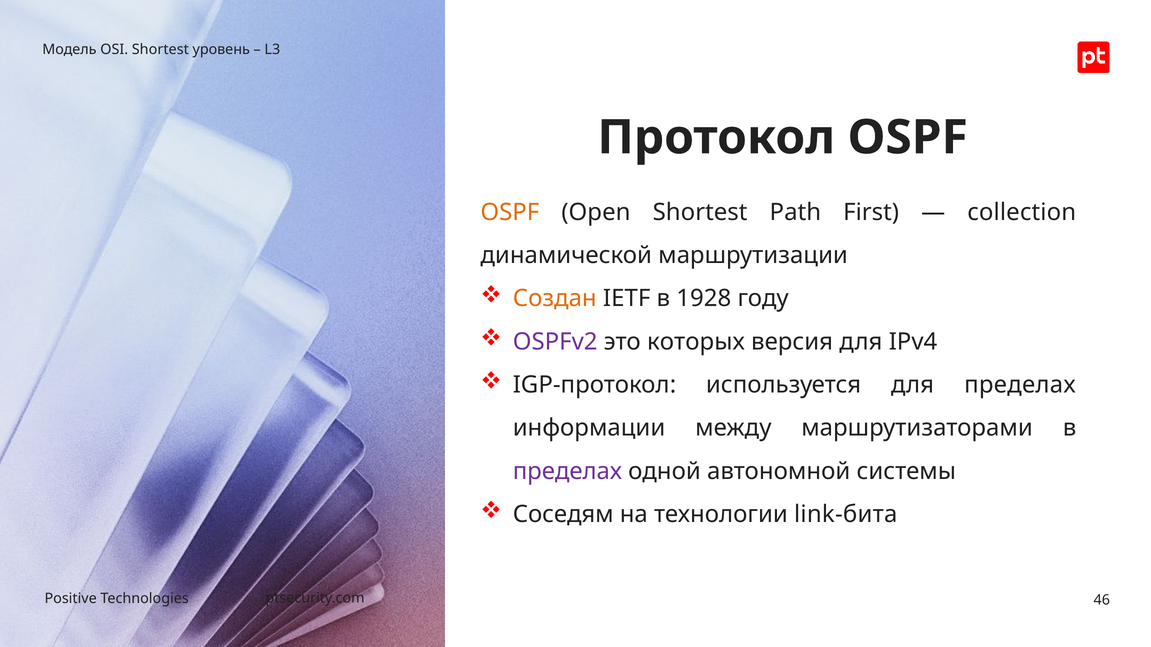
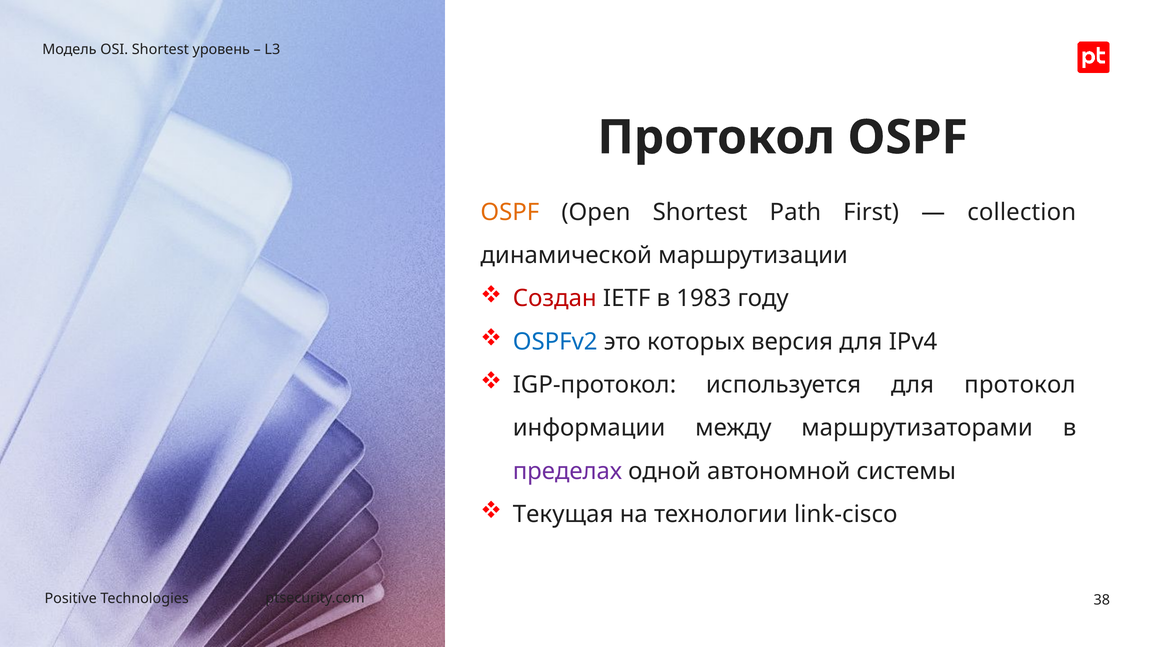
Создан colour: orange -> red
1928: 1928 -> 1983
OSPFv2 colour: purple -> blue
для пределах: пределах -> протокол
Соседям: Соседям -> Текущая
link-бита: link-бита -> link-cisco
46: 46 -> 38
